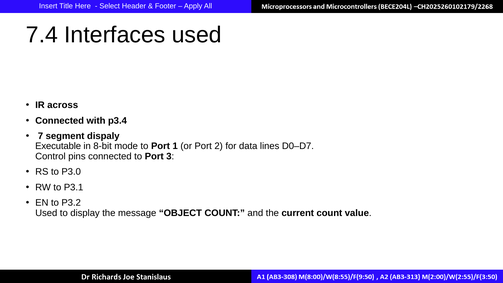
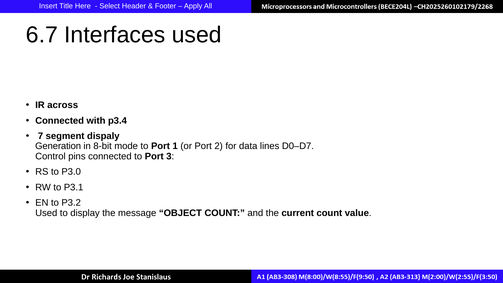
7.4: 7.4 -> 6.7
Executable: Executable -> Generation
